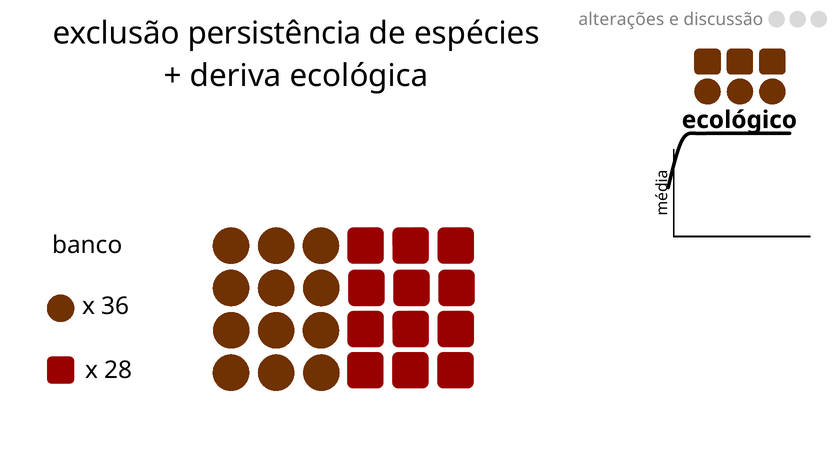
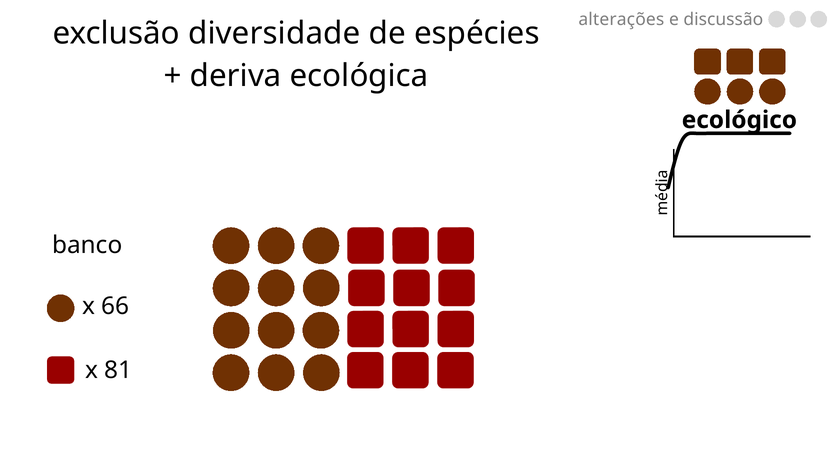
persistência: persistência -> diversidade
36: 36 -> 66
28: 28 -> 81
